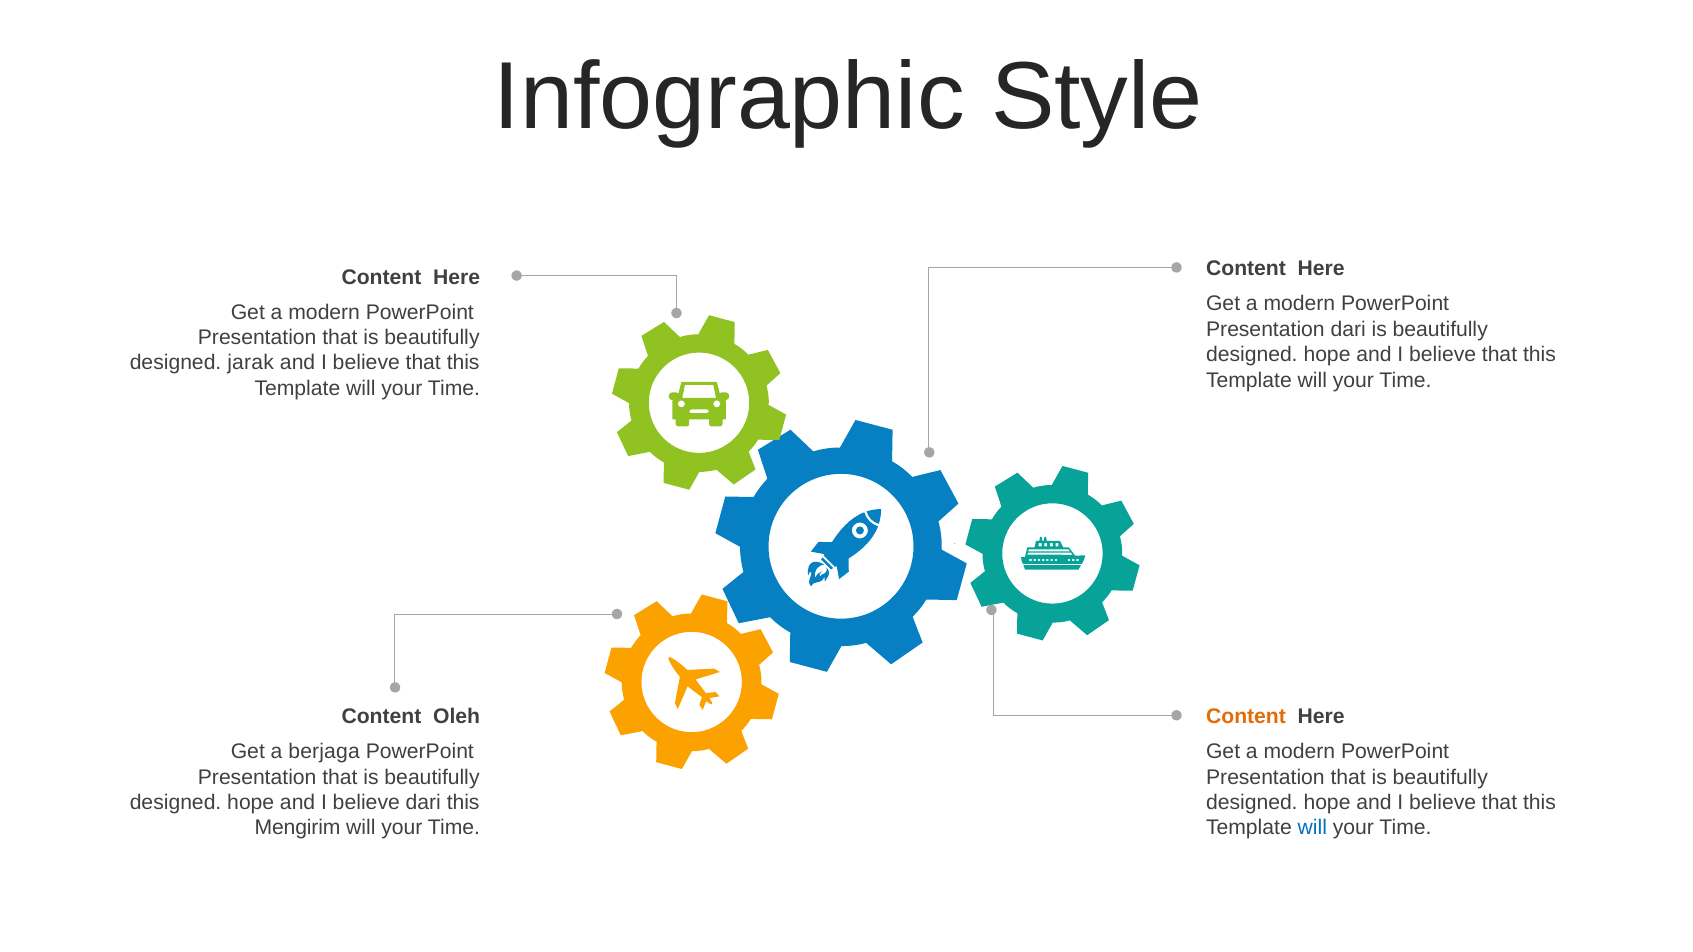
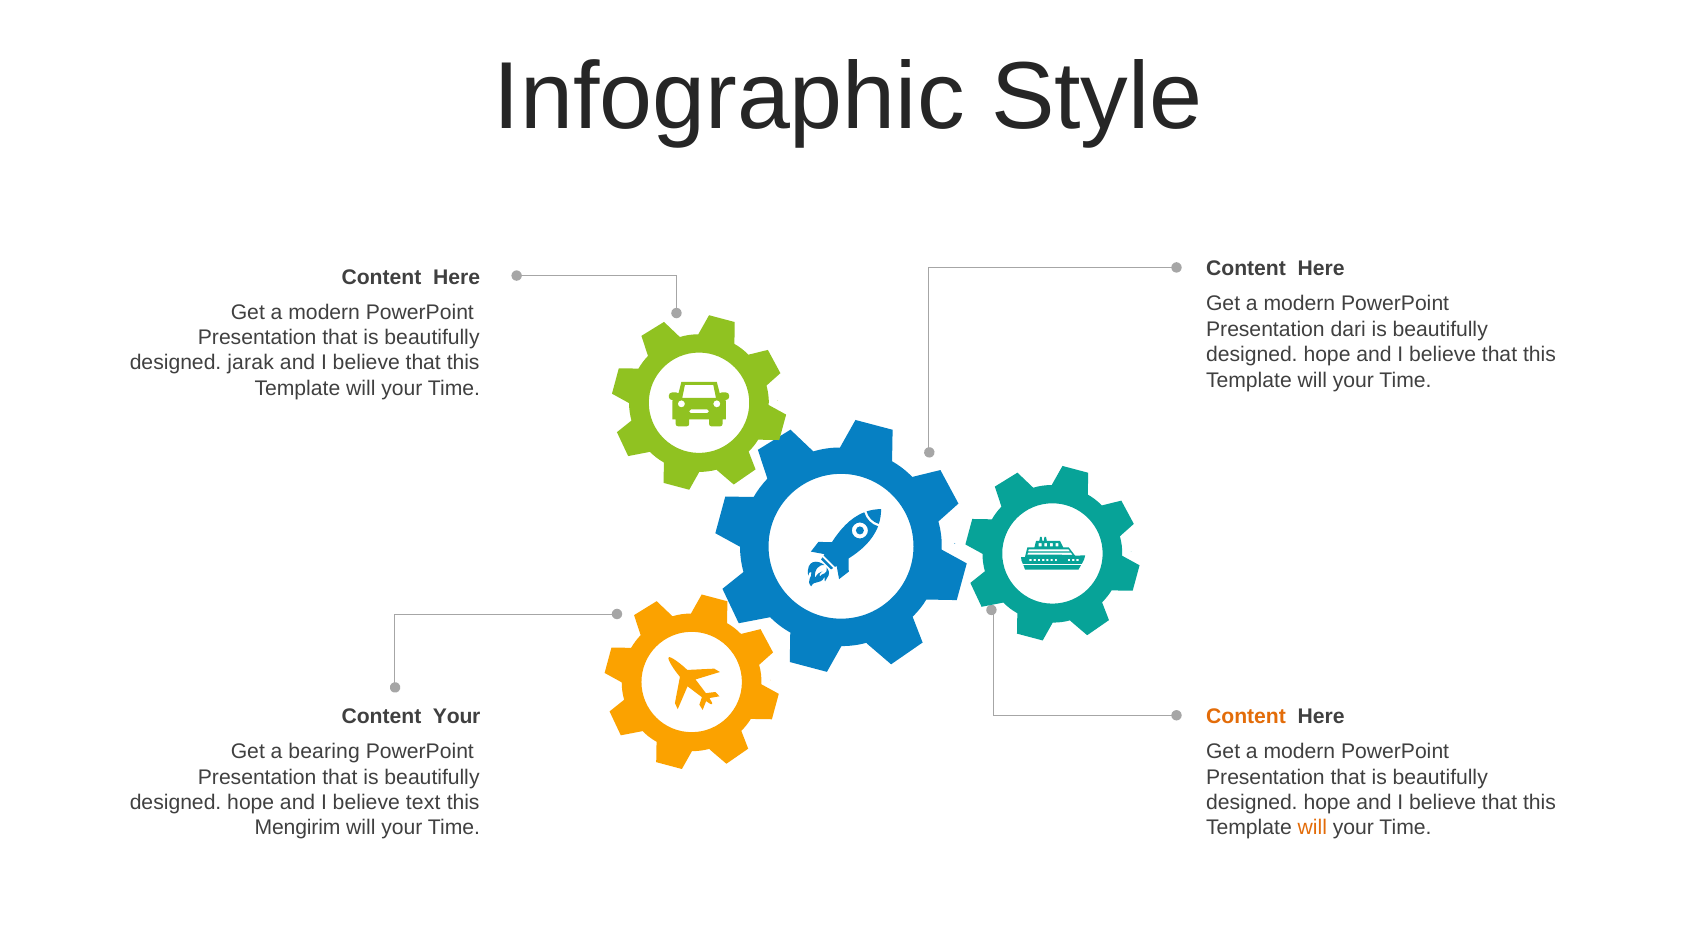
Content Oleh: Oleh -> Your
berjaga: berjaga -> bearing
believe dari: dari -> text
will at (1312, 828) colour: blue -> orange
